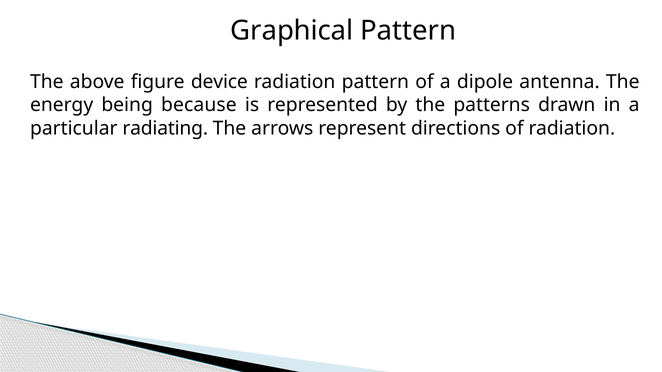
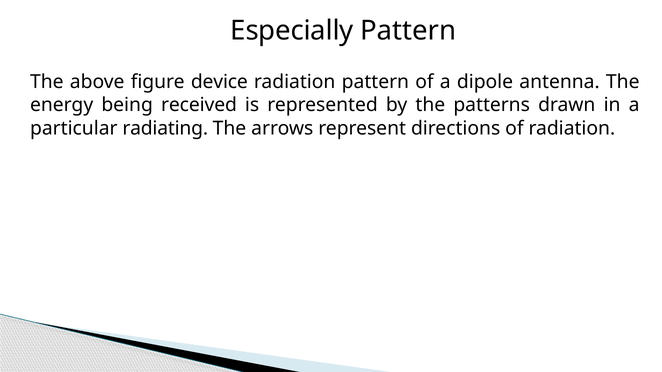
Graphical: Graphical -> Especially
because: because -> received
